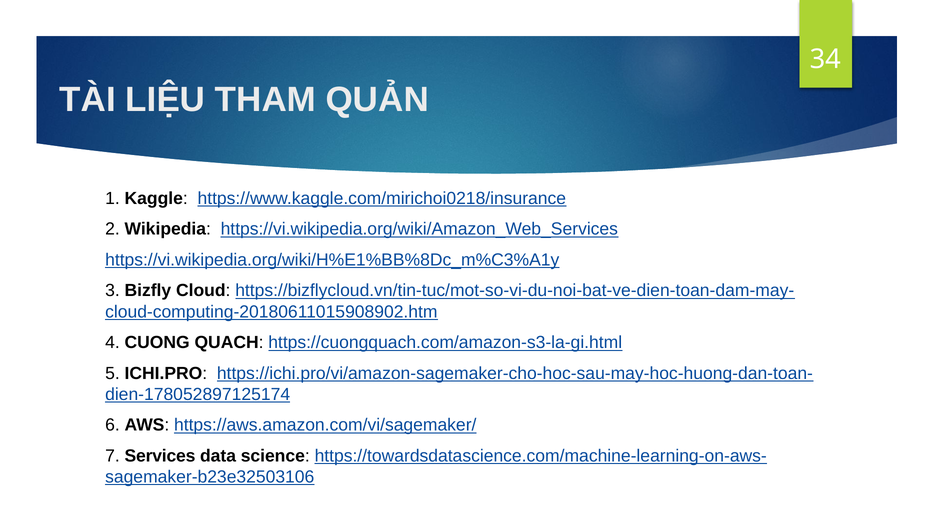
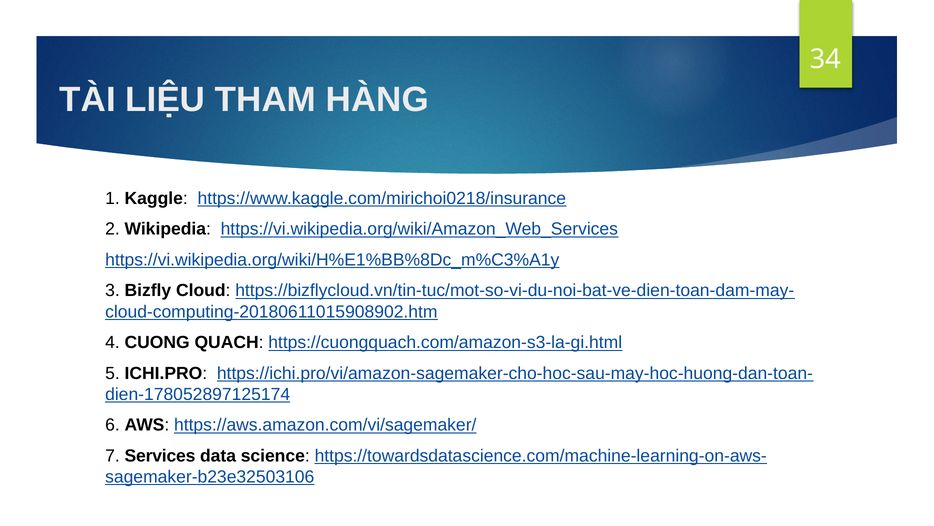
QUẢN: QUẢN -> HÀNG
